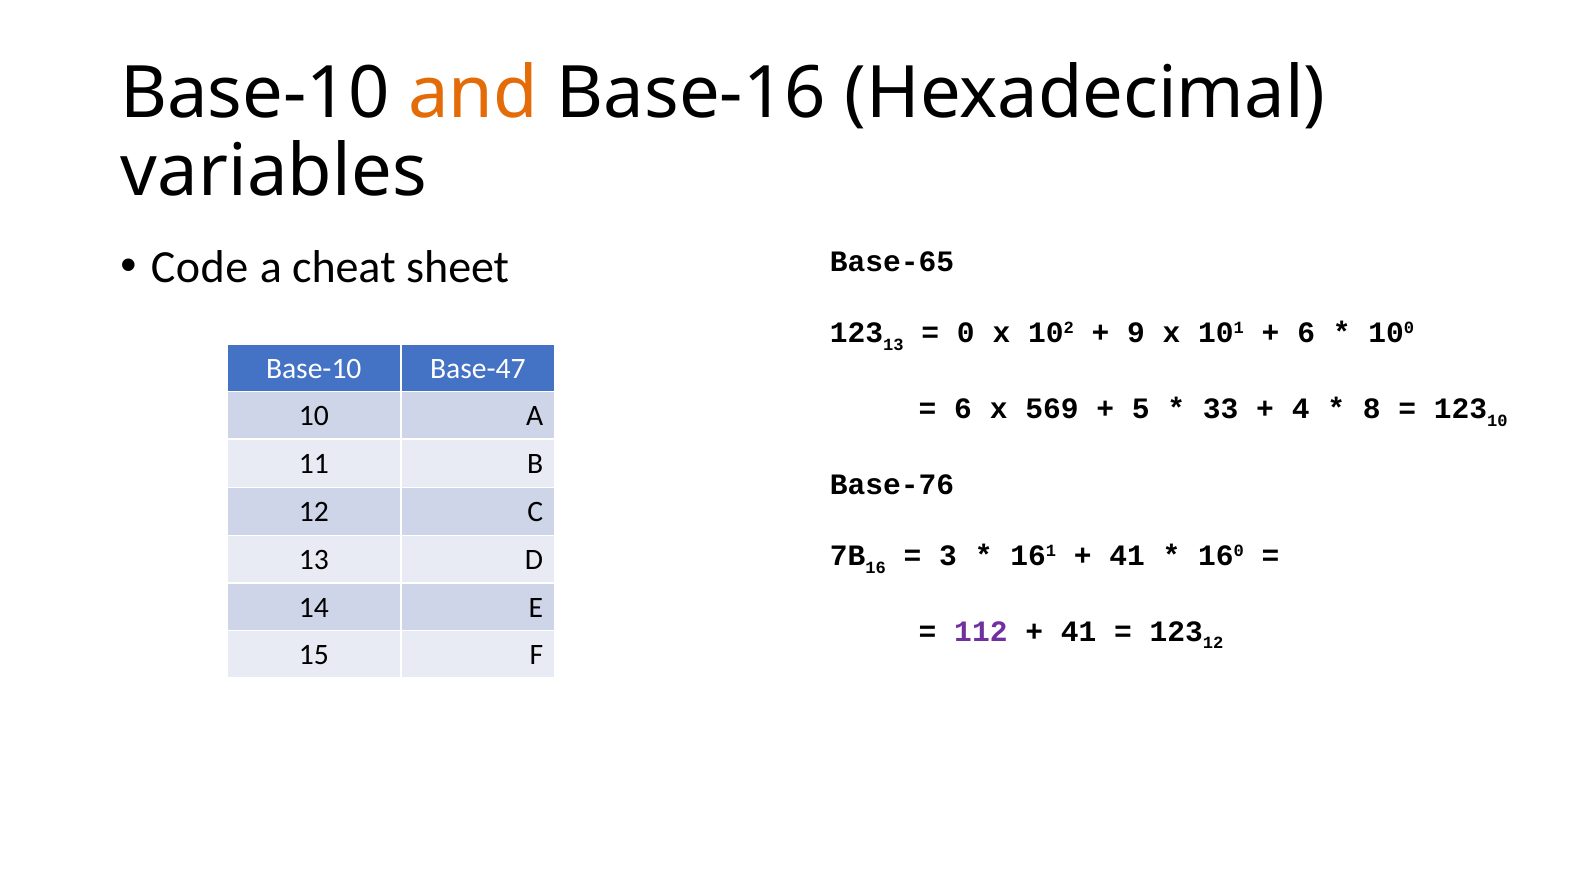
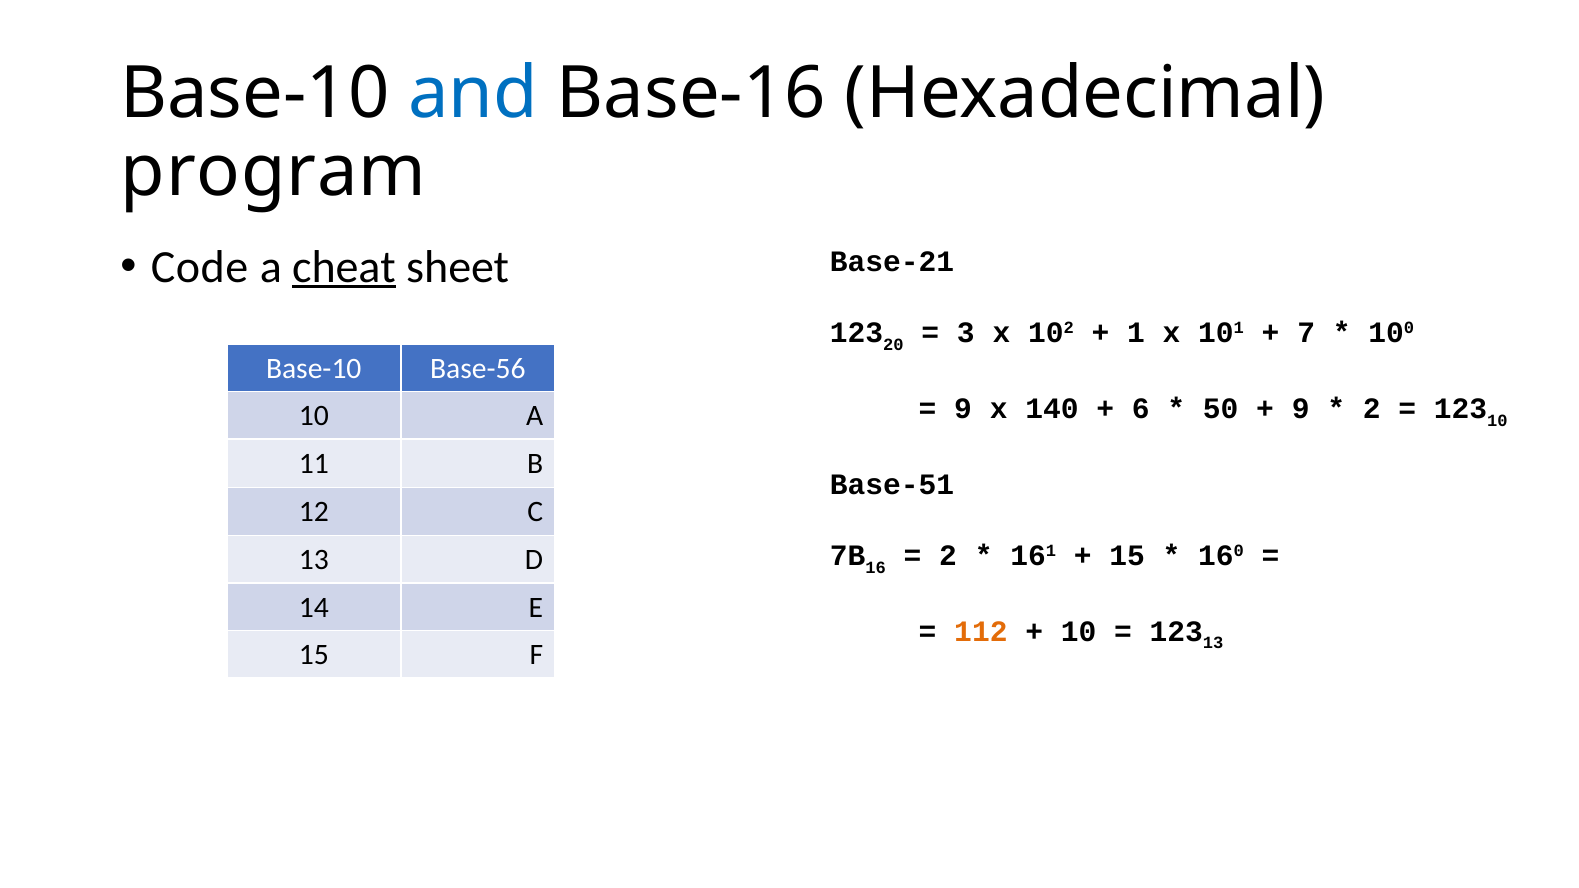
and colour: orange -> blue
variables: variables -> program
cheat underline: none -> present
Base-65: Base-65 -> Base-21
13 at (893, 345): 13 -> 20
0: 0 -> 3
9: 9 -> 1
6 at (1306, 333): 6 -> 7
Base-47: Base-47 -> Base-56
6 at (963, 409): 6 -> 9
569: 569 -> 140
5: 5 -> 6
33: 33 -> 50
4 at (1301, 409): 4 -> 9
8 at (1372, 409): 8 -> 2
Base-76: Base-76 -> Base-51
3 at (948, 556): 3 -> 2
41 at (1127, 556): 41 -> 15
112 colour: purple -> orange
41 at (1079, 632): 41 -> 10
12 at (1213, 643): 12 -> 13
